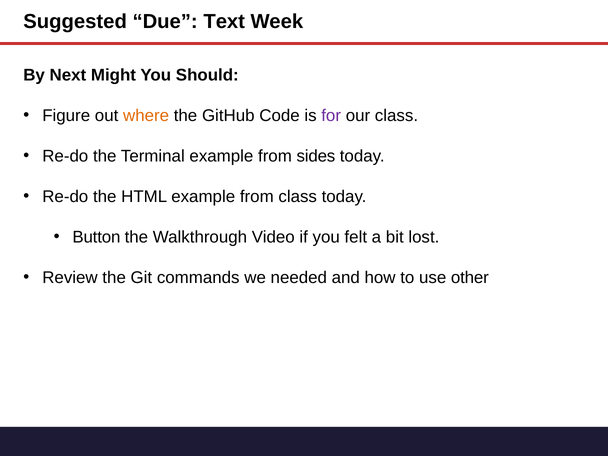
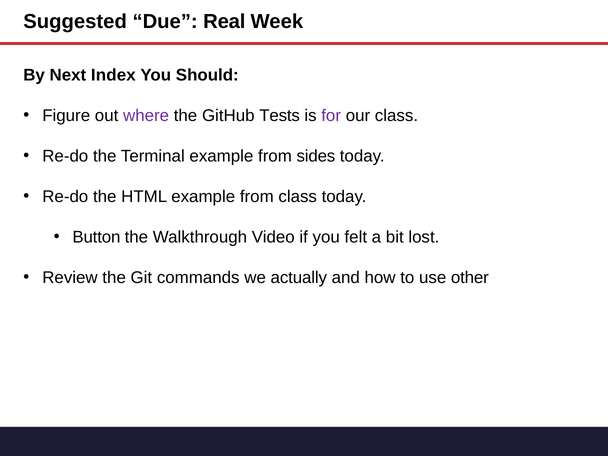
Text: Text -> Real
Might: Might -> Index
where colour: orange -> purple
Code: Code -> Tests
needed: needed -> actually
